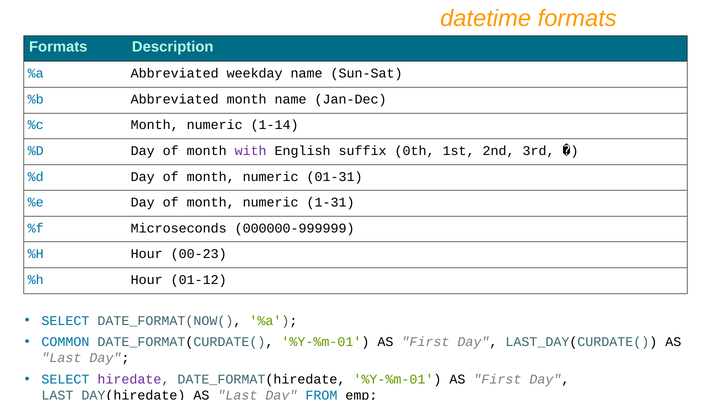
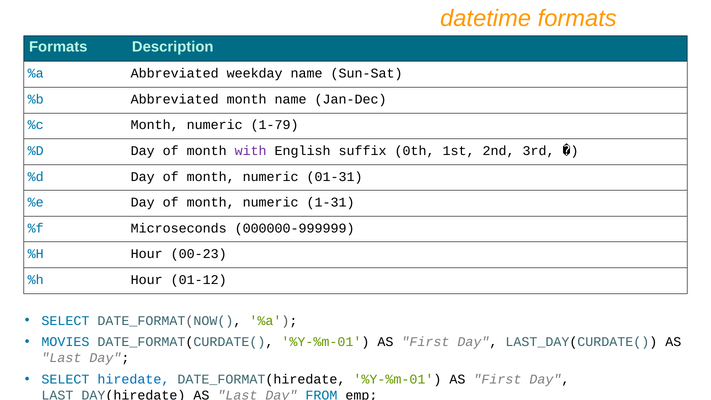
1-14: 1-14 -> 1-79
COMMON: COMMON -> MOVIES
hiredate colour: purple -> blue
